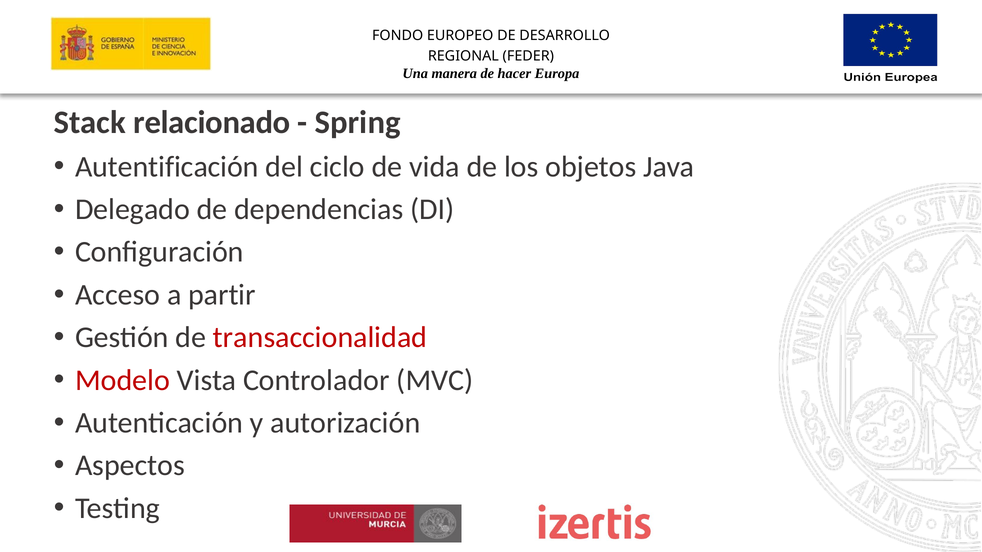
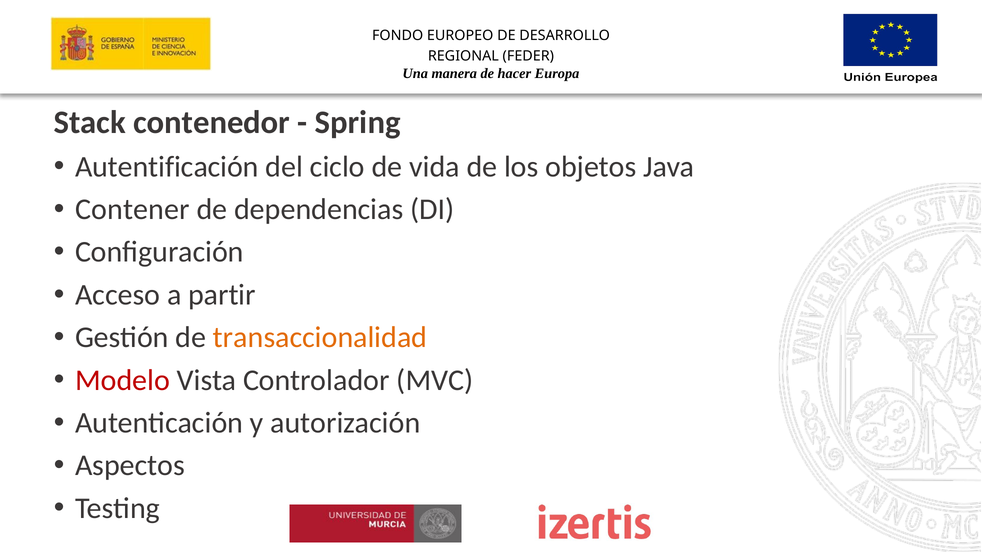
relacionado: relacionado -> contenedor
Delegado: Delegado -> Contener
transaccionalidad colour: red -> orange
